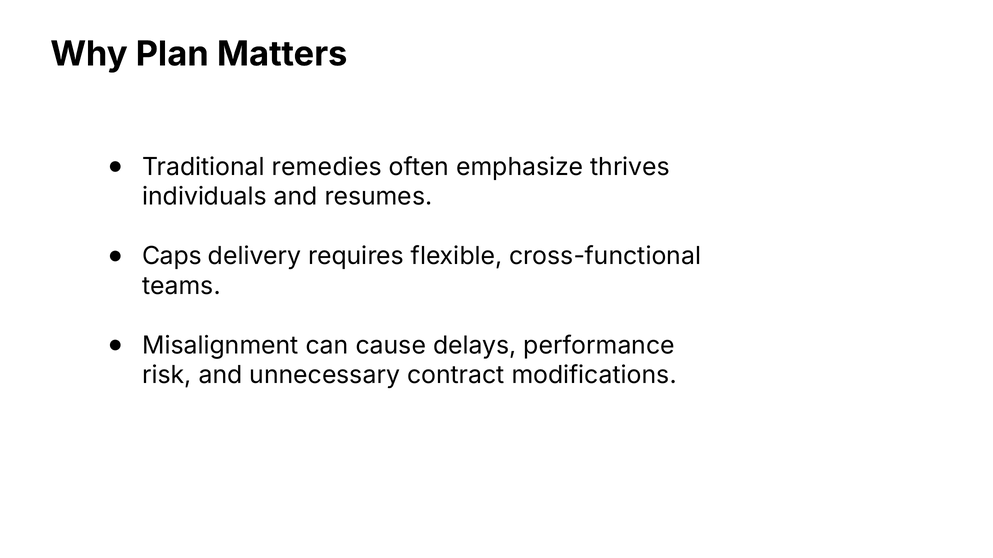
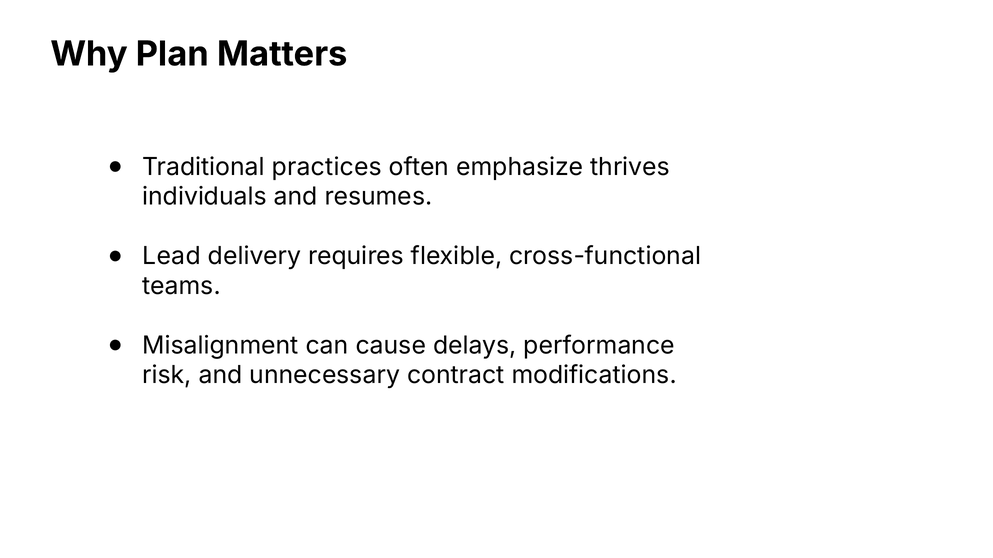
remedies: remedies -> practices
Caps: Caps -> Lead
